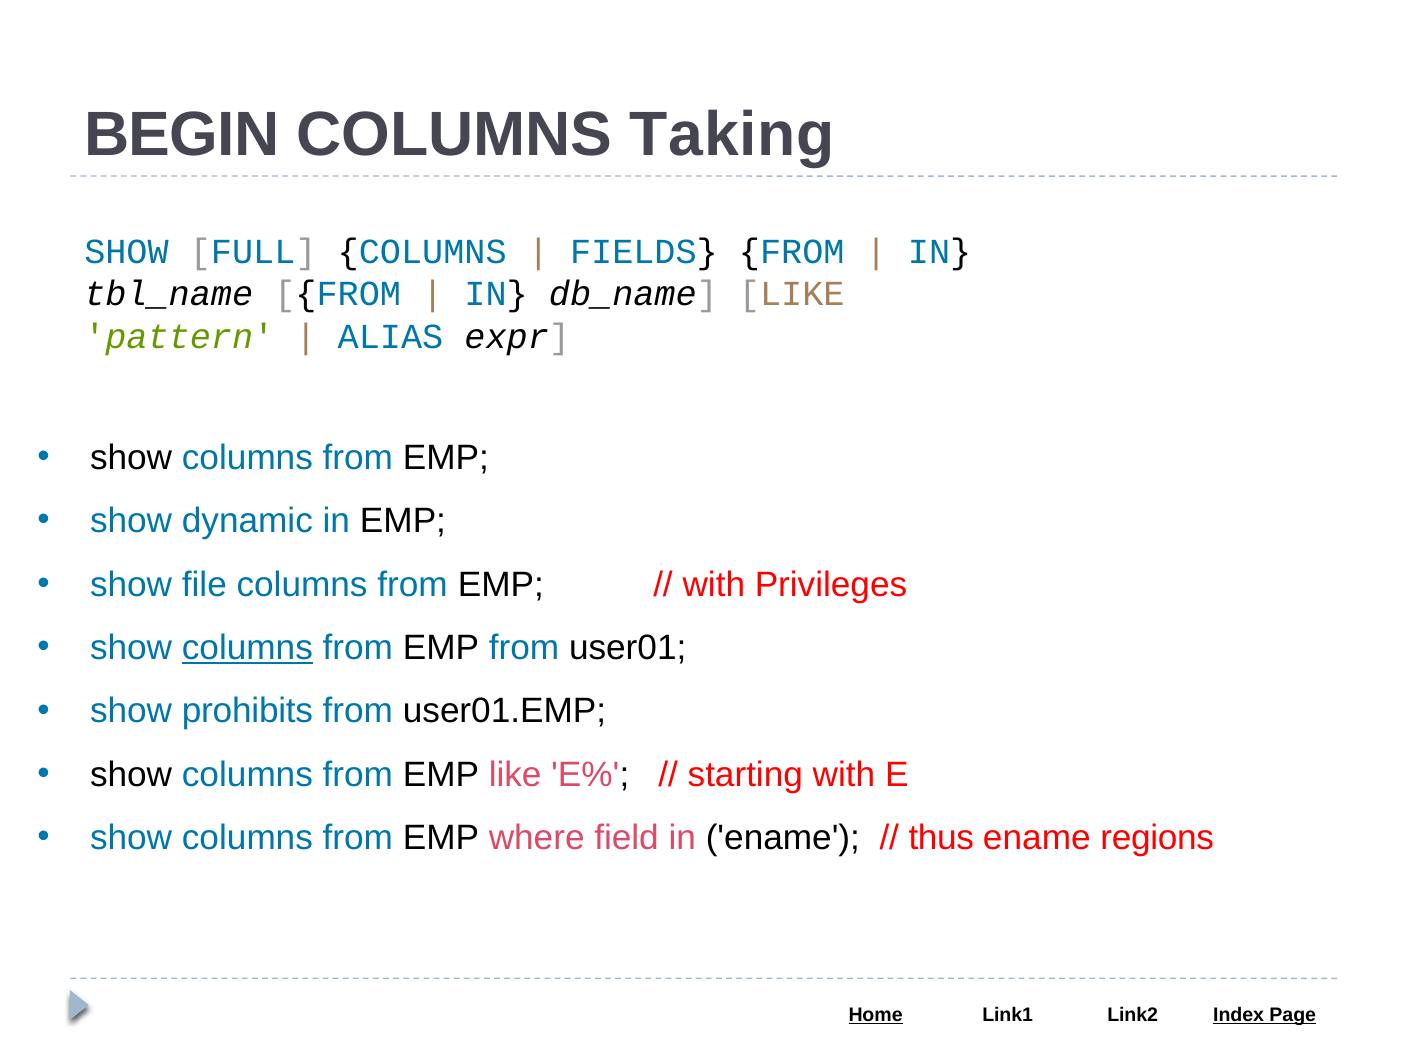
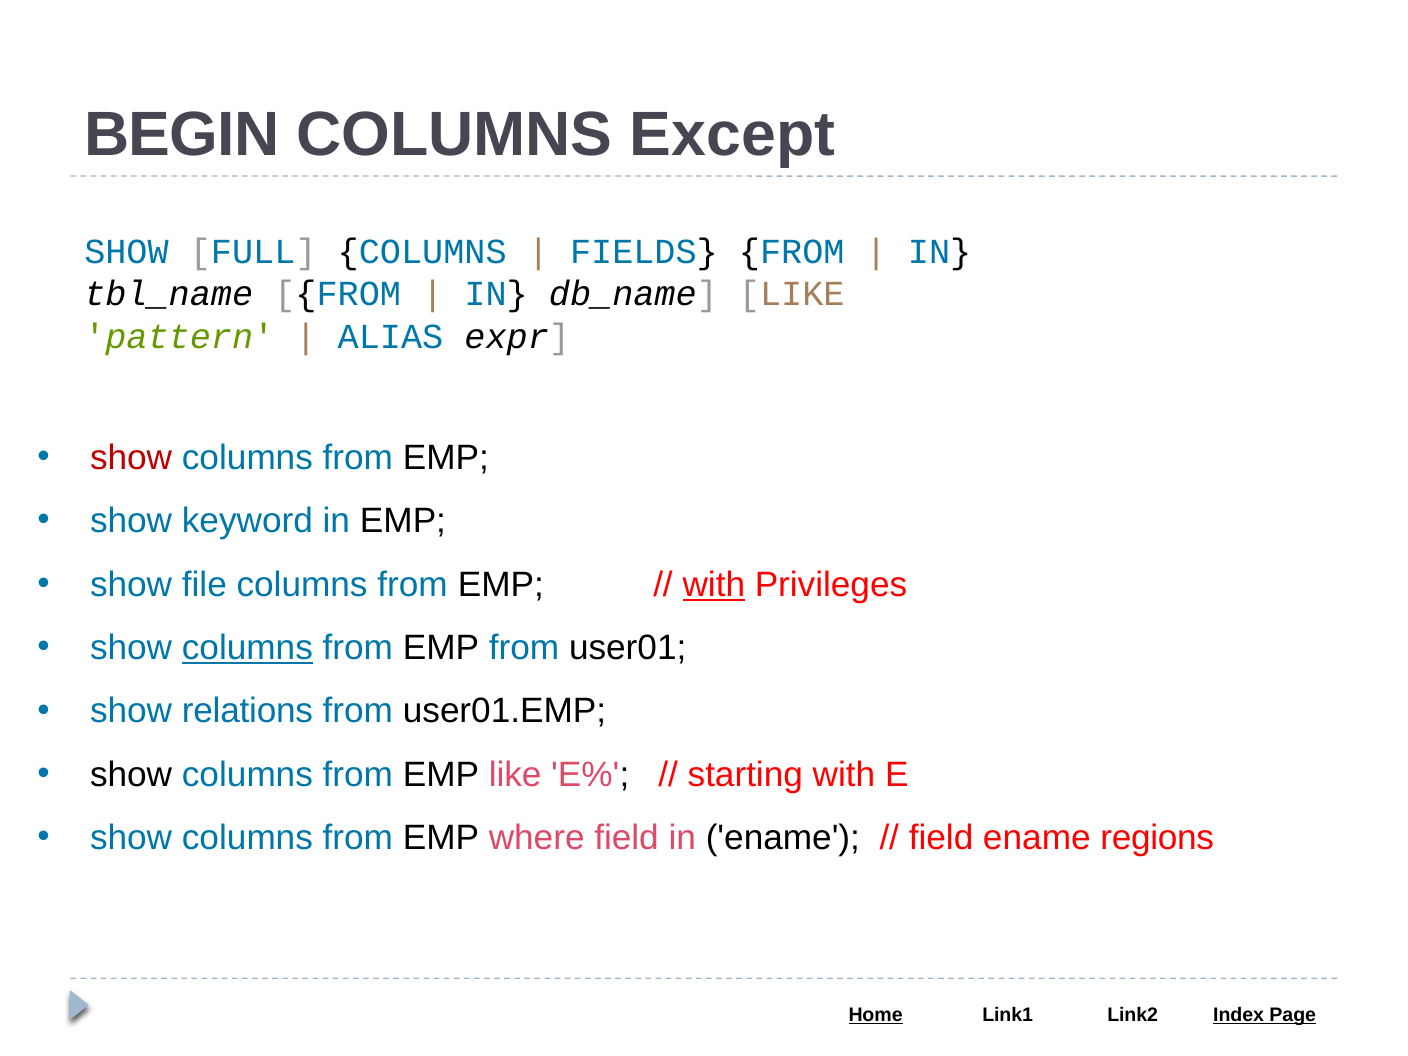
Taking: Taking -> Except
show at (131, 458) colour: black -> red
dynamic: dynamic -> keyword
with at (714, 585) underline: none -> present
prohibits: prohibits -> relations
thus at (941, 838): thus -> field
